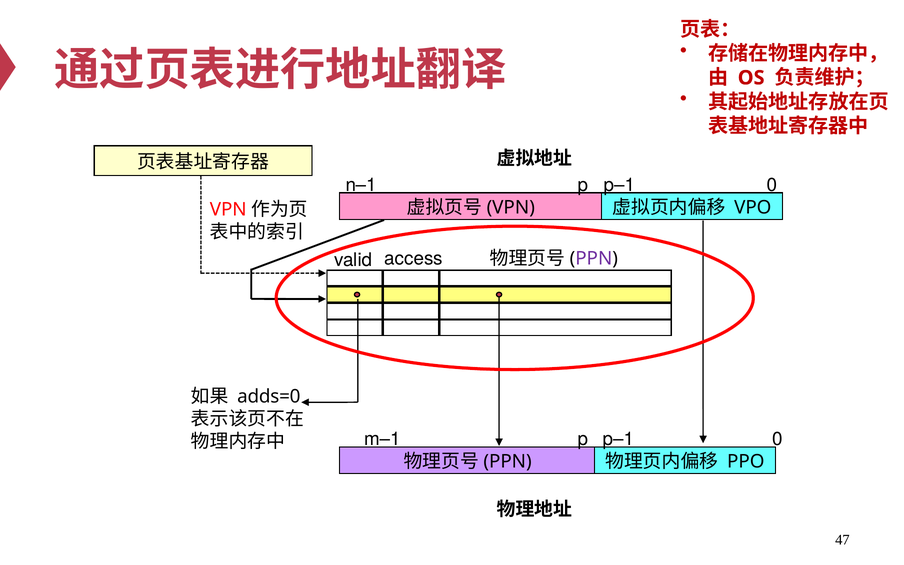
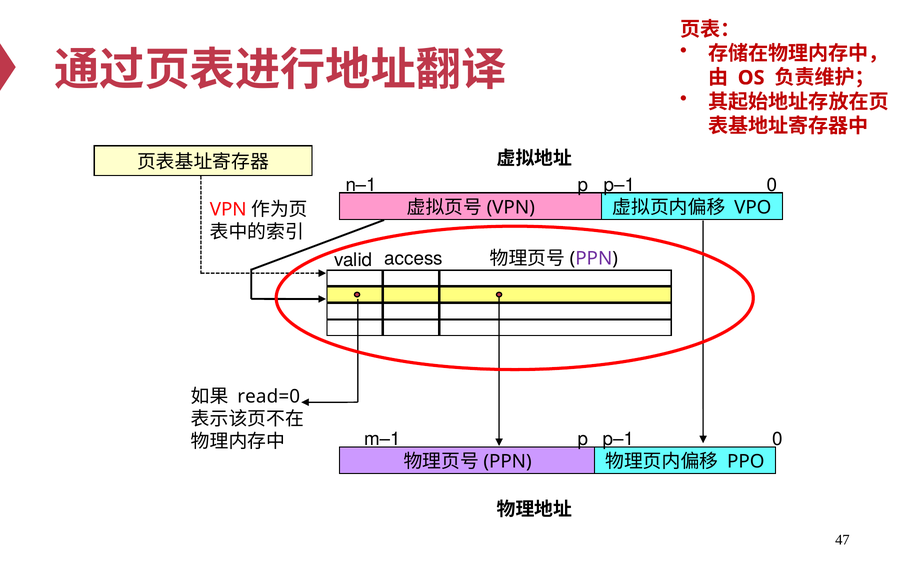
adds=0: adds=0 -> read=0
